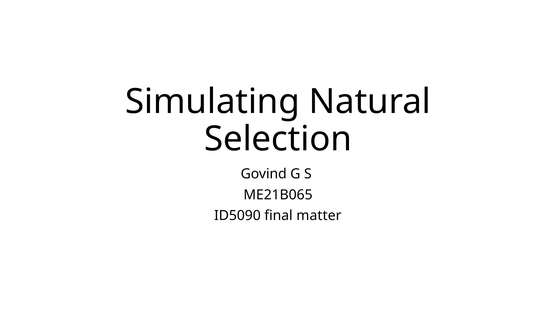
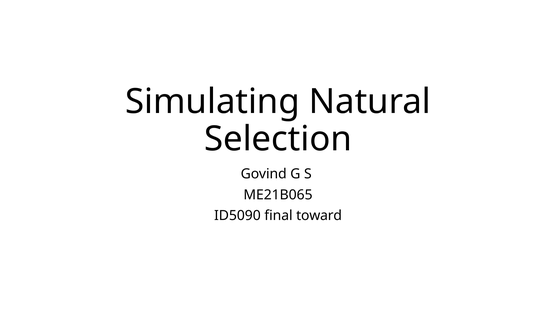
matter: matter -> toward
